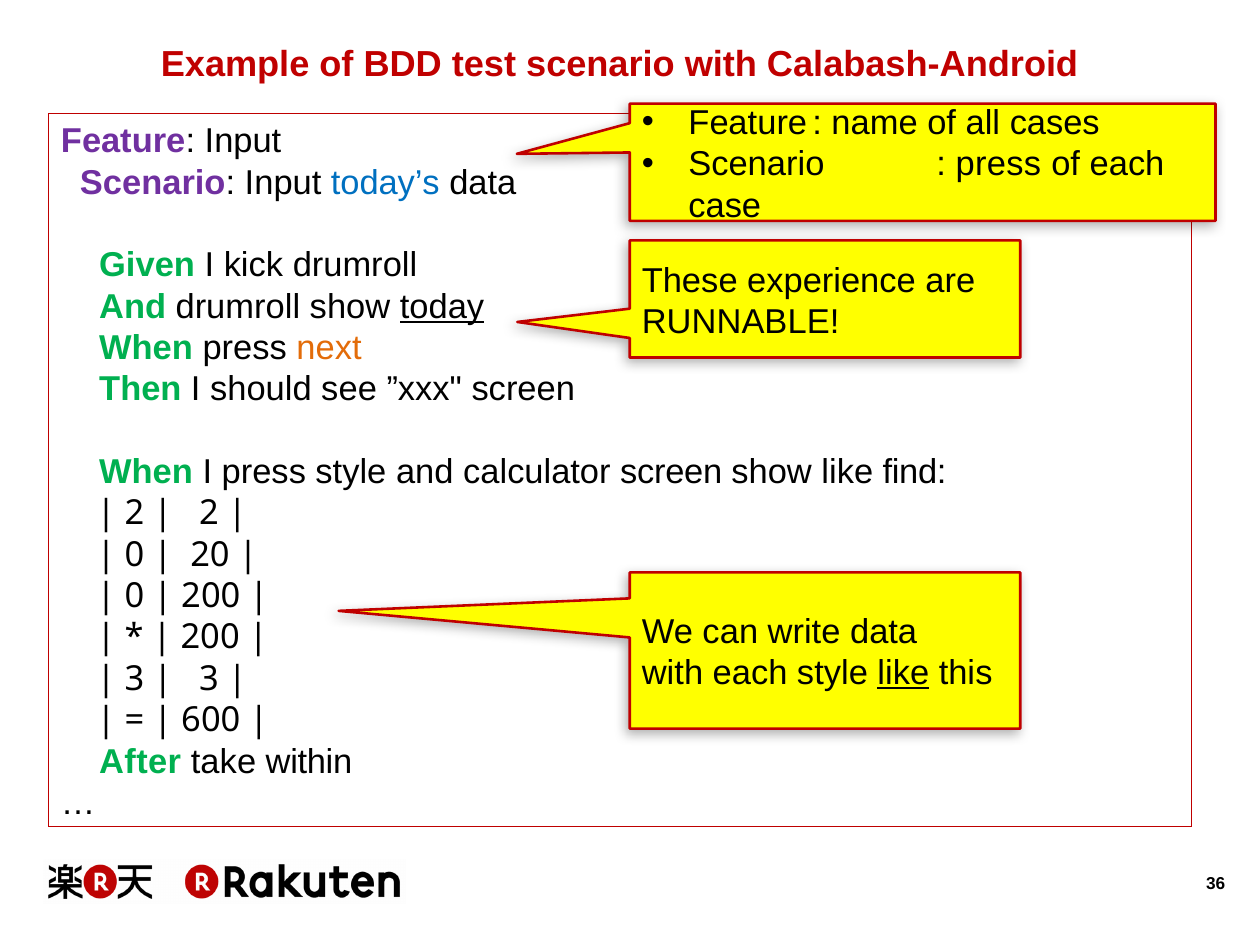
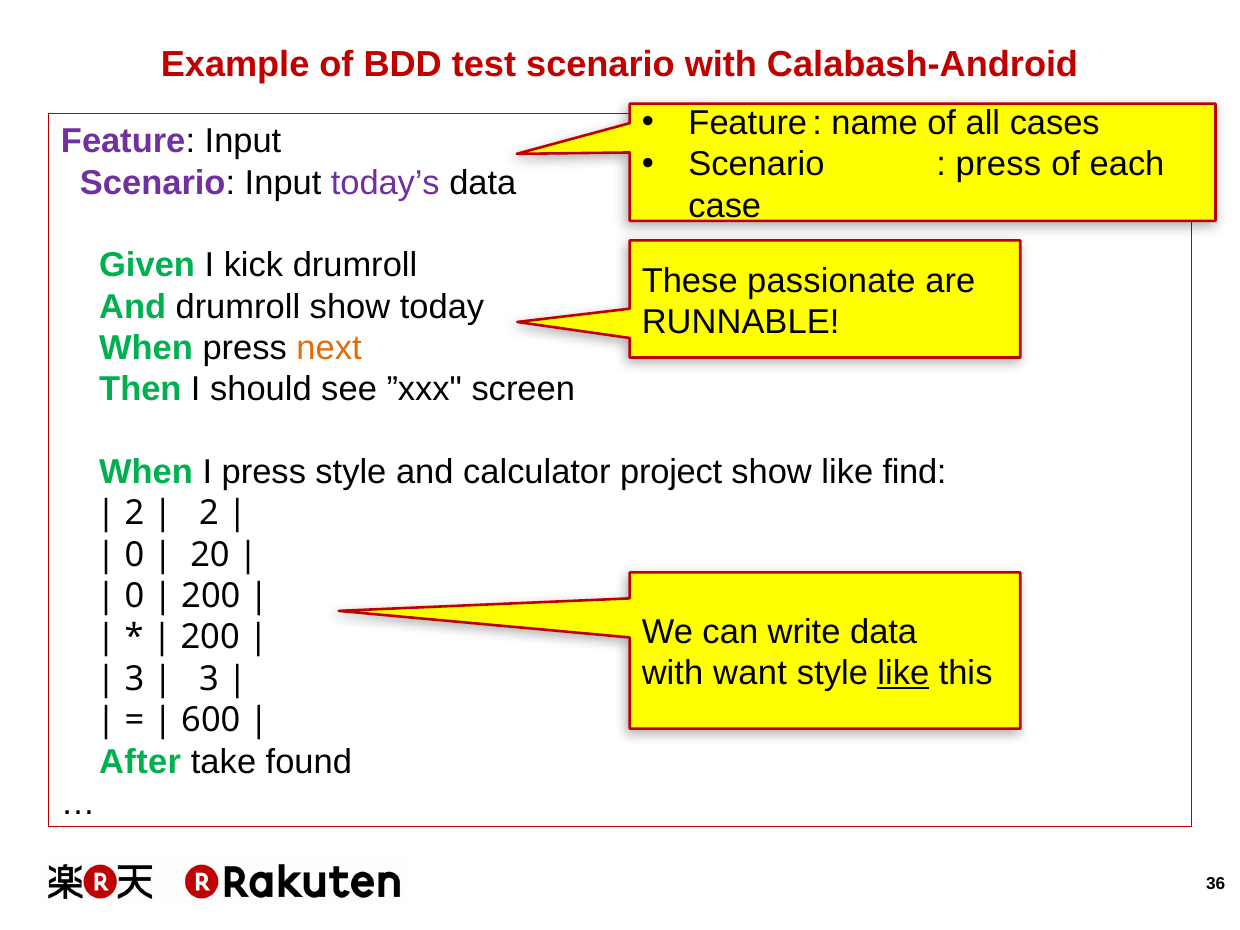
today’s colour: blue -> purple
experience: experience -> passionate
today underline: present -> none
calculator screen: screen -> project
with each: each -> want
within: within -> found
